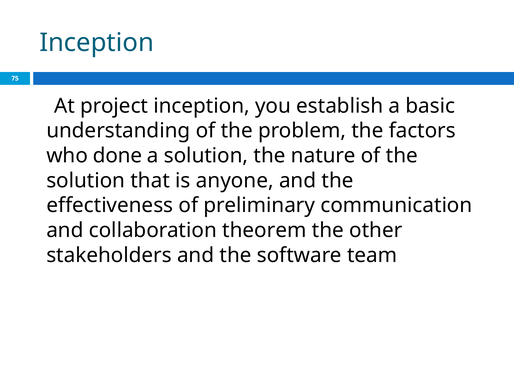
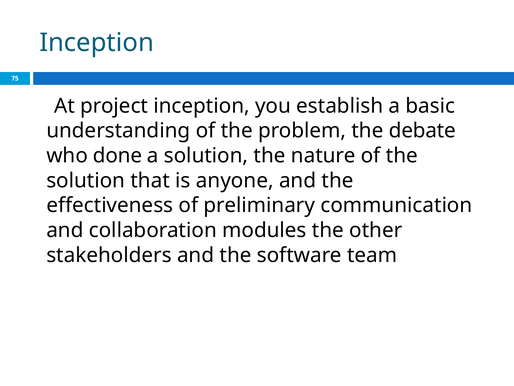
factors: factors -> debate
theorem: theorem -> modules
